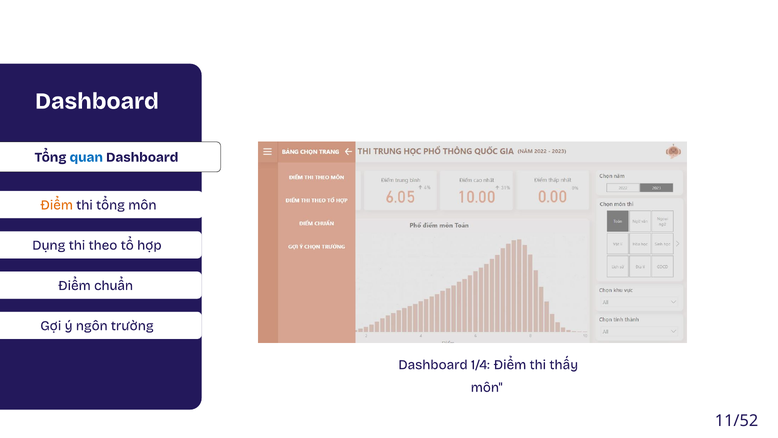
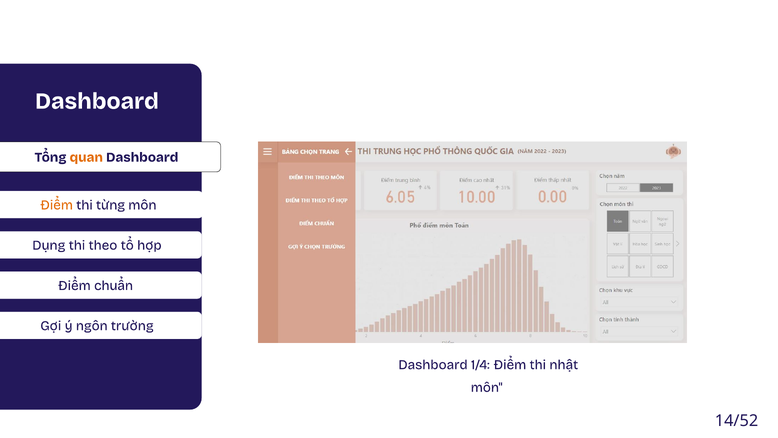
quan colour: blue -> orange
thi tổng: tổng -> từng
thấy: thấy -> nhật
11/52: 11/52 -> 14/52
